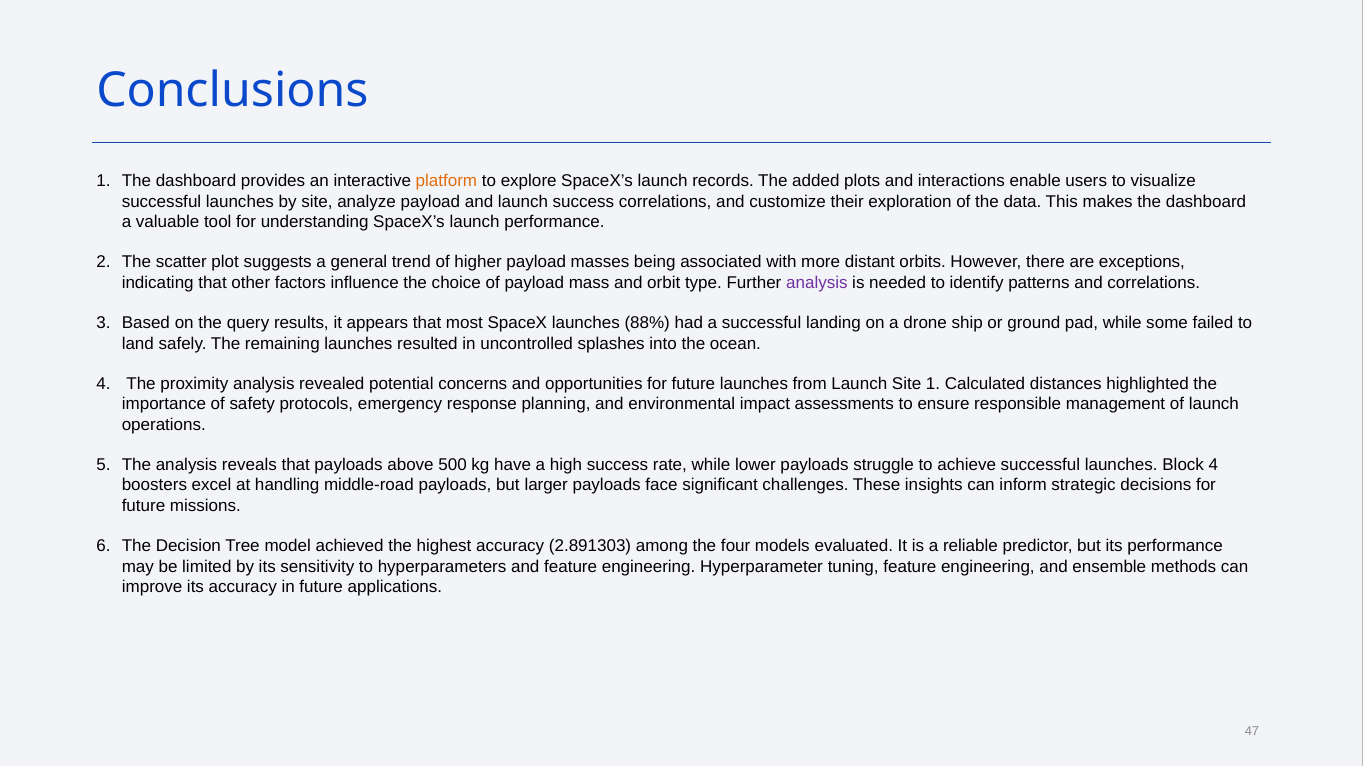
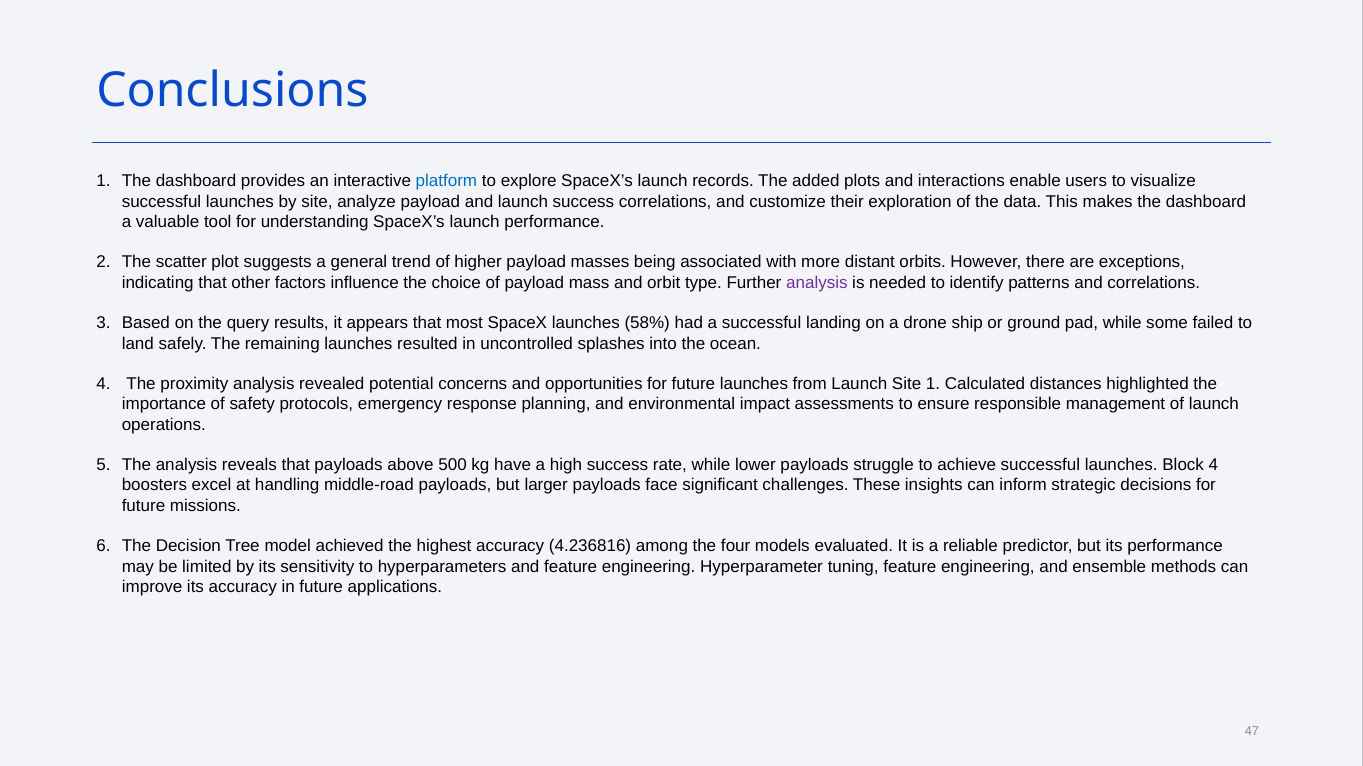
platform colour: orange -> blue
88%: 88% -> 58%
2.891303: 2.891303 -> 4.236816
